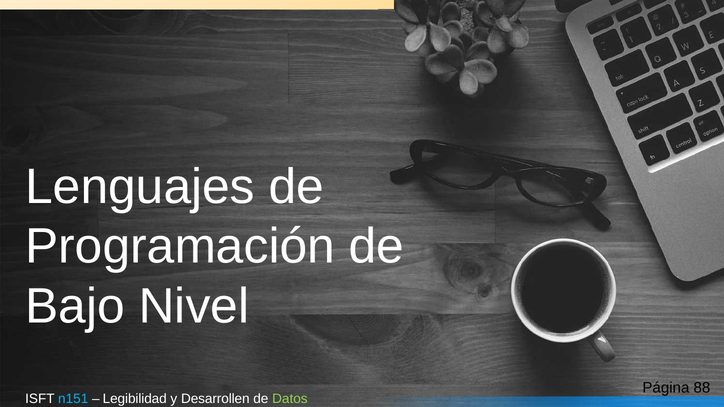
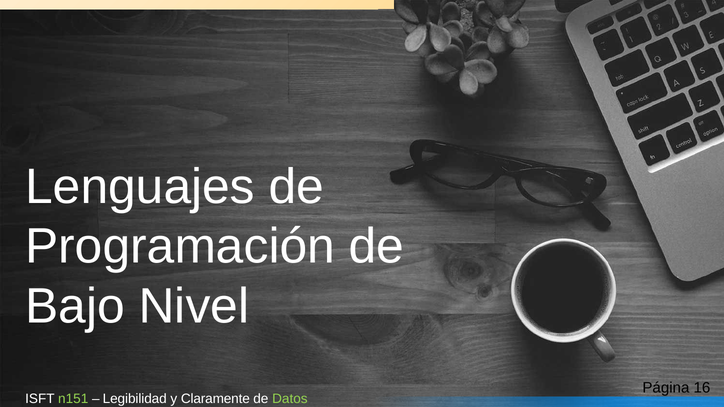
88: 88 -> 16
n151 colour: light blue -> light green
Desarrollen: Desarrollen -> Claramente
